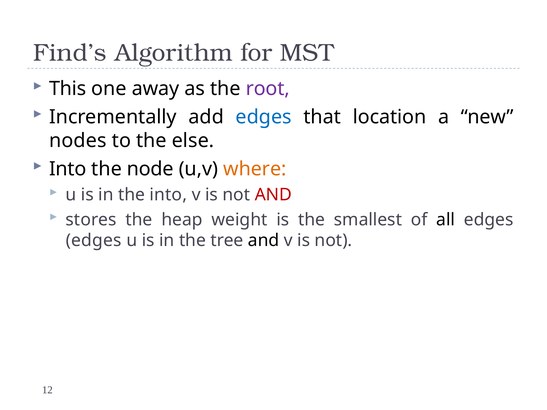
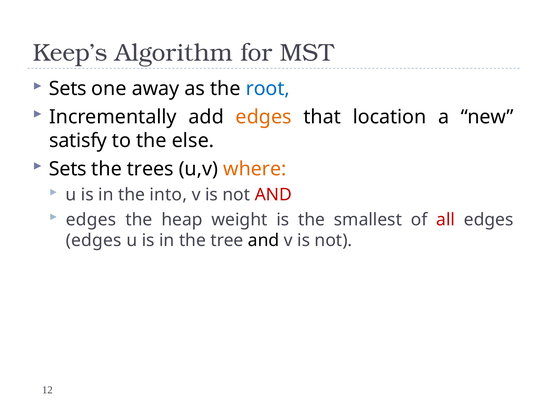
Find’s: Find’s -> Keep’s
This at (68, 89): This -> Sets
root colour: purple -> blue
edges at (264, 117) colour: blue -> orange
nodes: nodes -> satisfy
Into at (68, 169): Into -> Sets
node: node -> trees
stores at (91, 220): stores -> edges
all colour: black -> red
